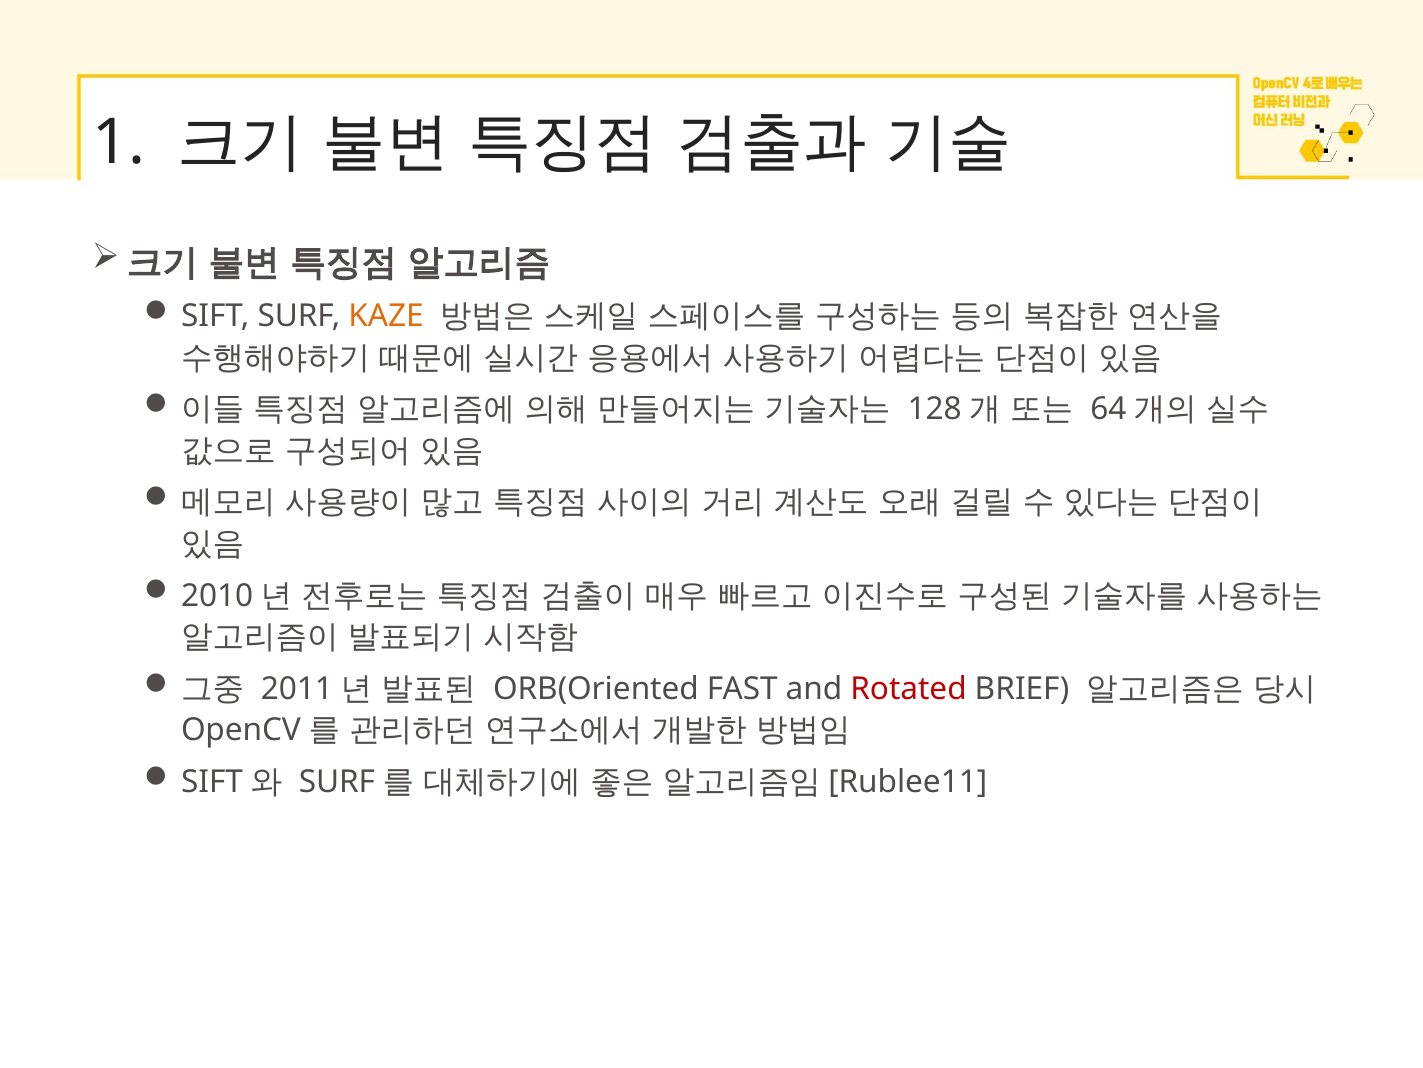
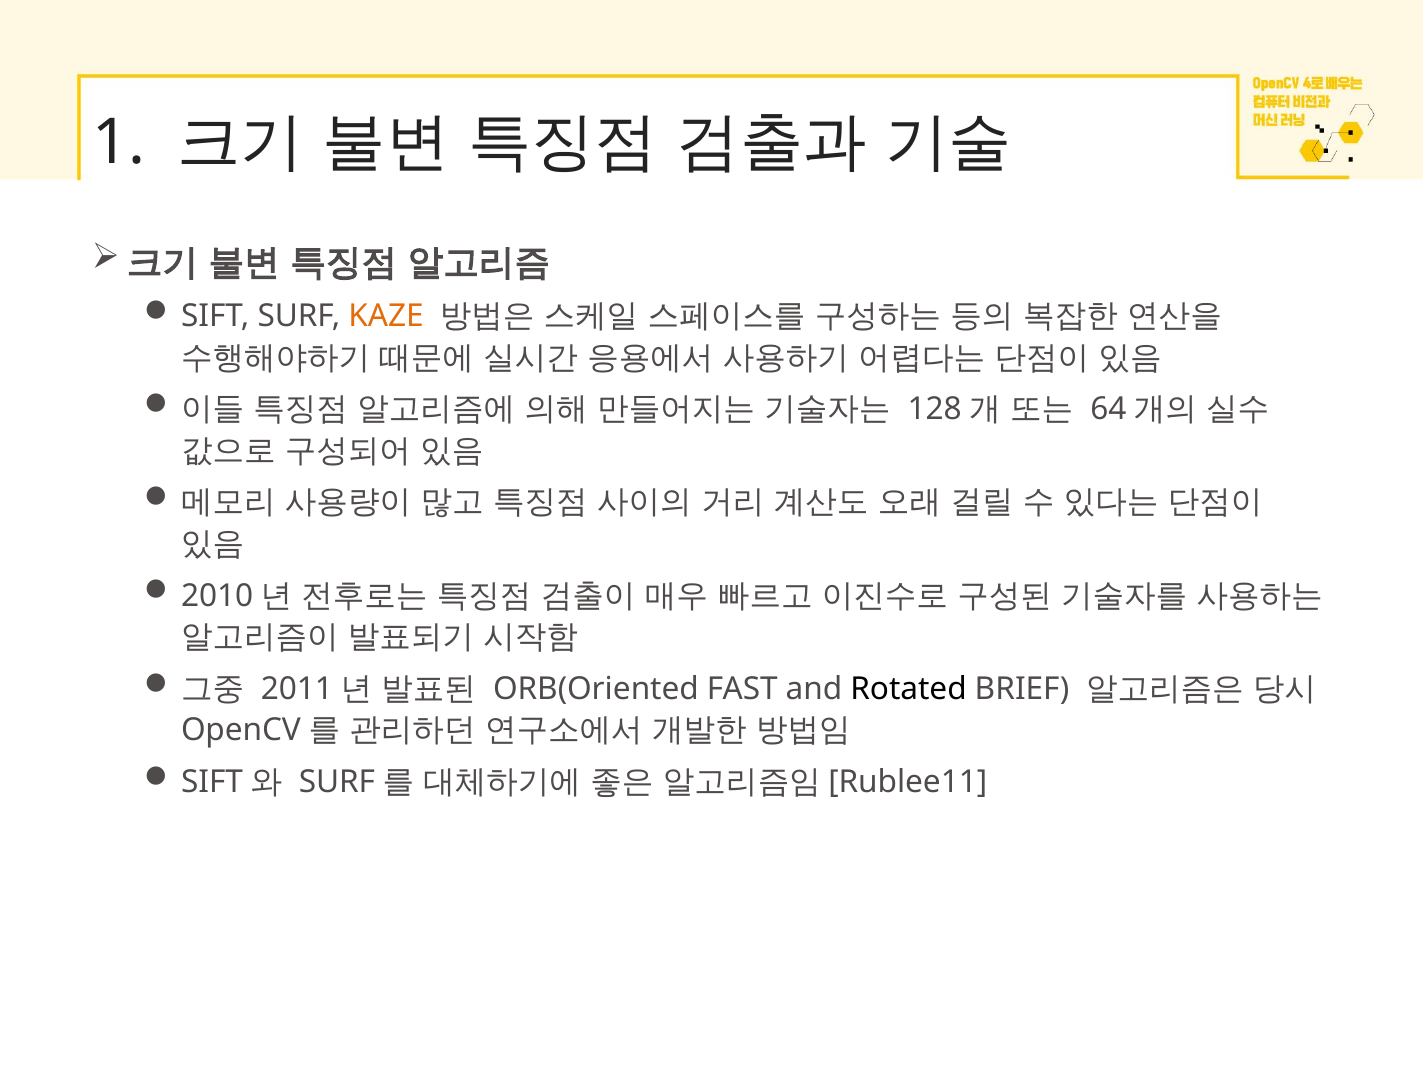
Rotated colour: red -> black
